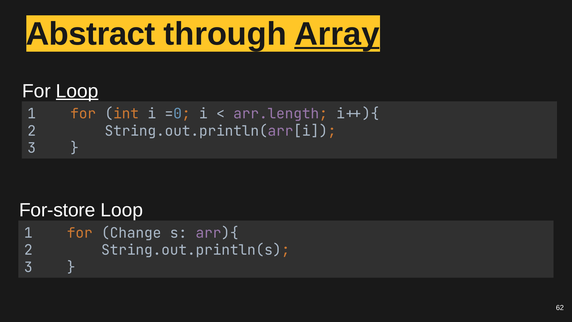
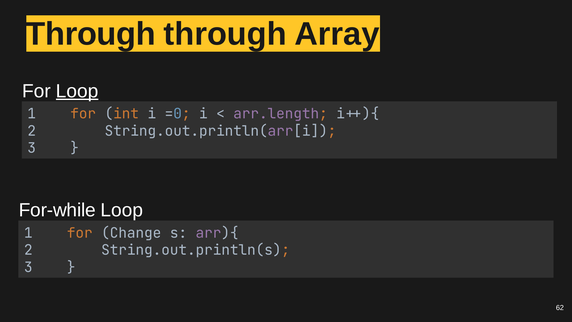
Abstract at (91, 34): Abstract -> Through
Array underline: present -> none
For-store: For-store -> For-while
